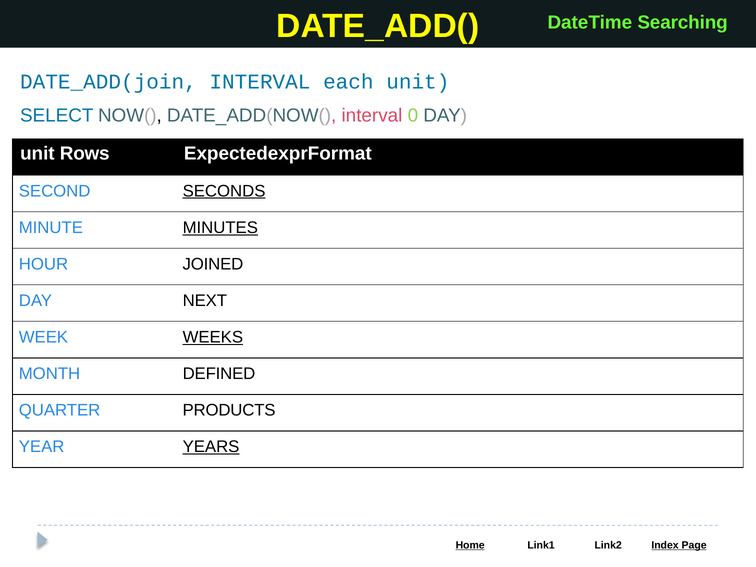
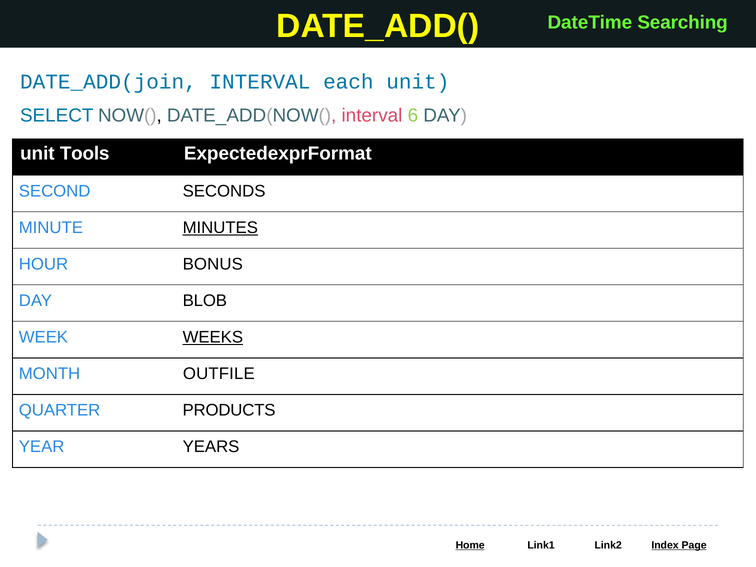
0: 0 -> 6
Rows: Rows -> Tools
SECONDS underline: present -> none
JOINED: JOINED -> BONUS
NEXT: NEXT -> BLOB
DEFINED: DEFINED -> OUTFILE
YEARS underline: present -> none
